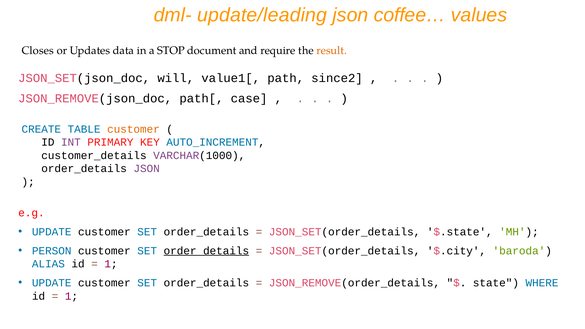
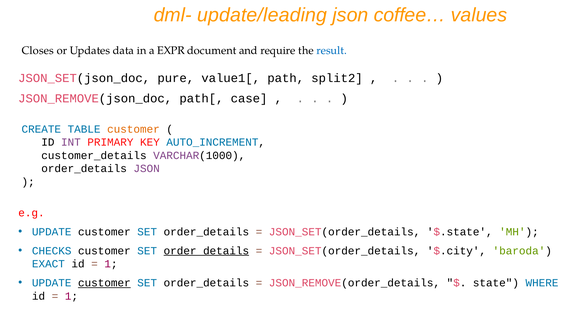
STOP: STOP -> EXPR
result colour: orange -> blue
will: will -> pure
since2: since2 -> split2
PERSON: PERSON -> CHECKS
ALIAS: ALIAS -> EXACT
customer at (104, 283) underline: none -> present
